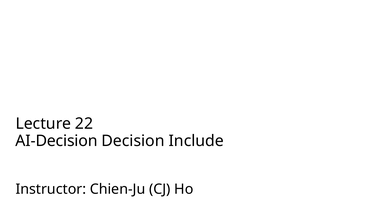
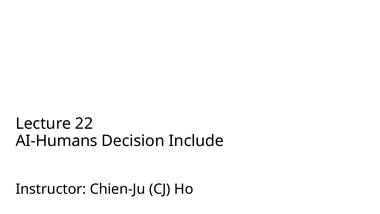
AI-Decision: AI-Decision -> AI-Humans
